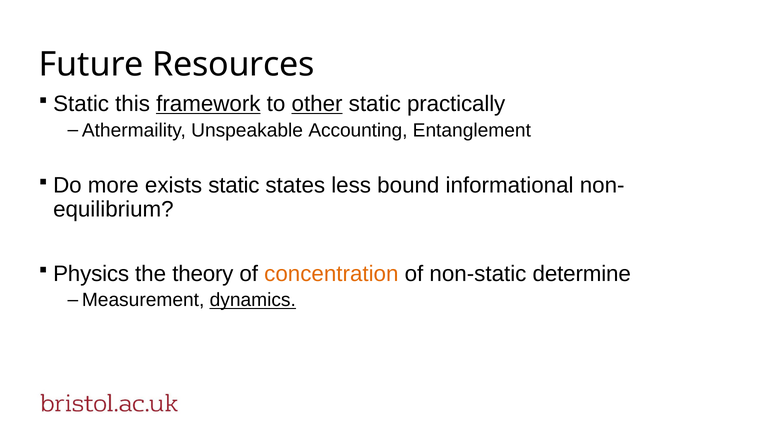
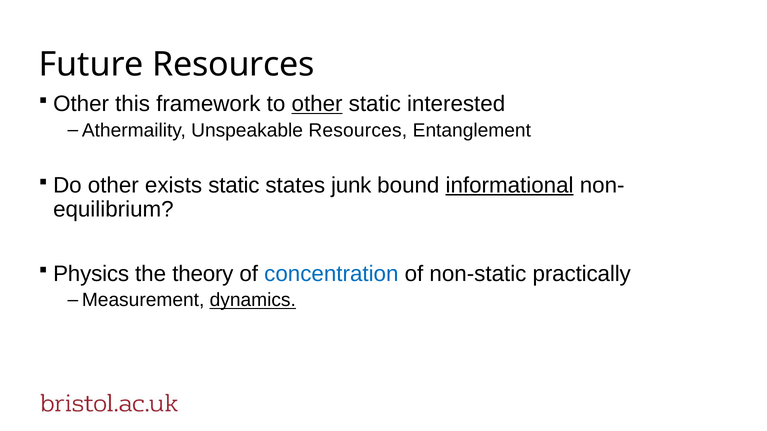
Static at (81, 104): Static -> Other
framework underline: present -> none
practically: practically -> interested
Unspeakable Accounting: Accounting -> Resources
Do more: more -> other
less: less -> junk
informational underline: none -> present
concentration colour: orange -> blue
determine: determine -> practically
